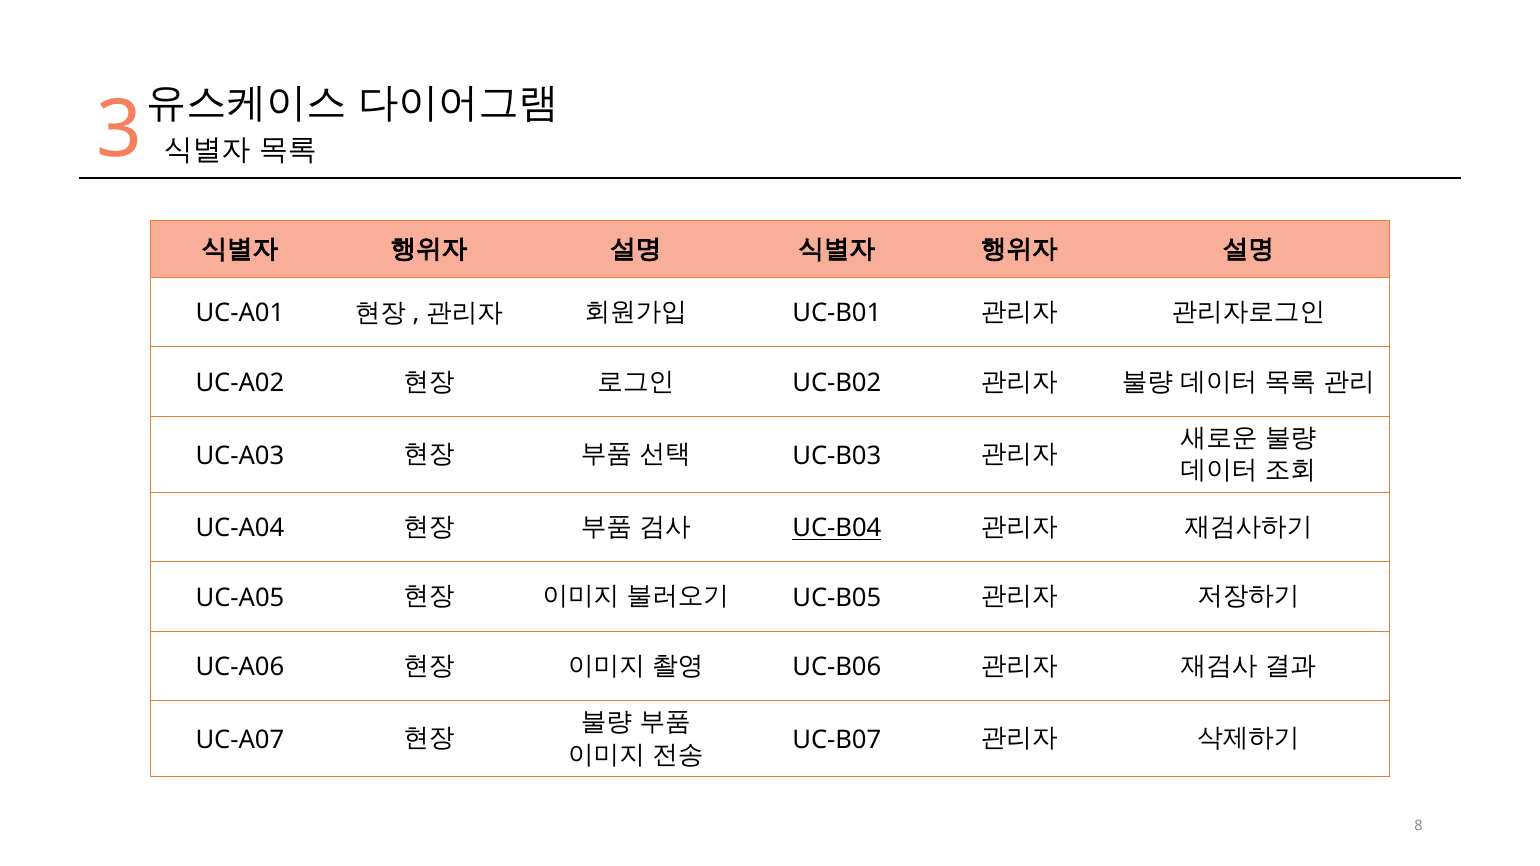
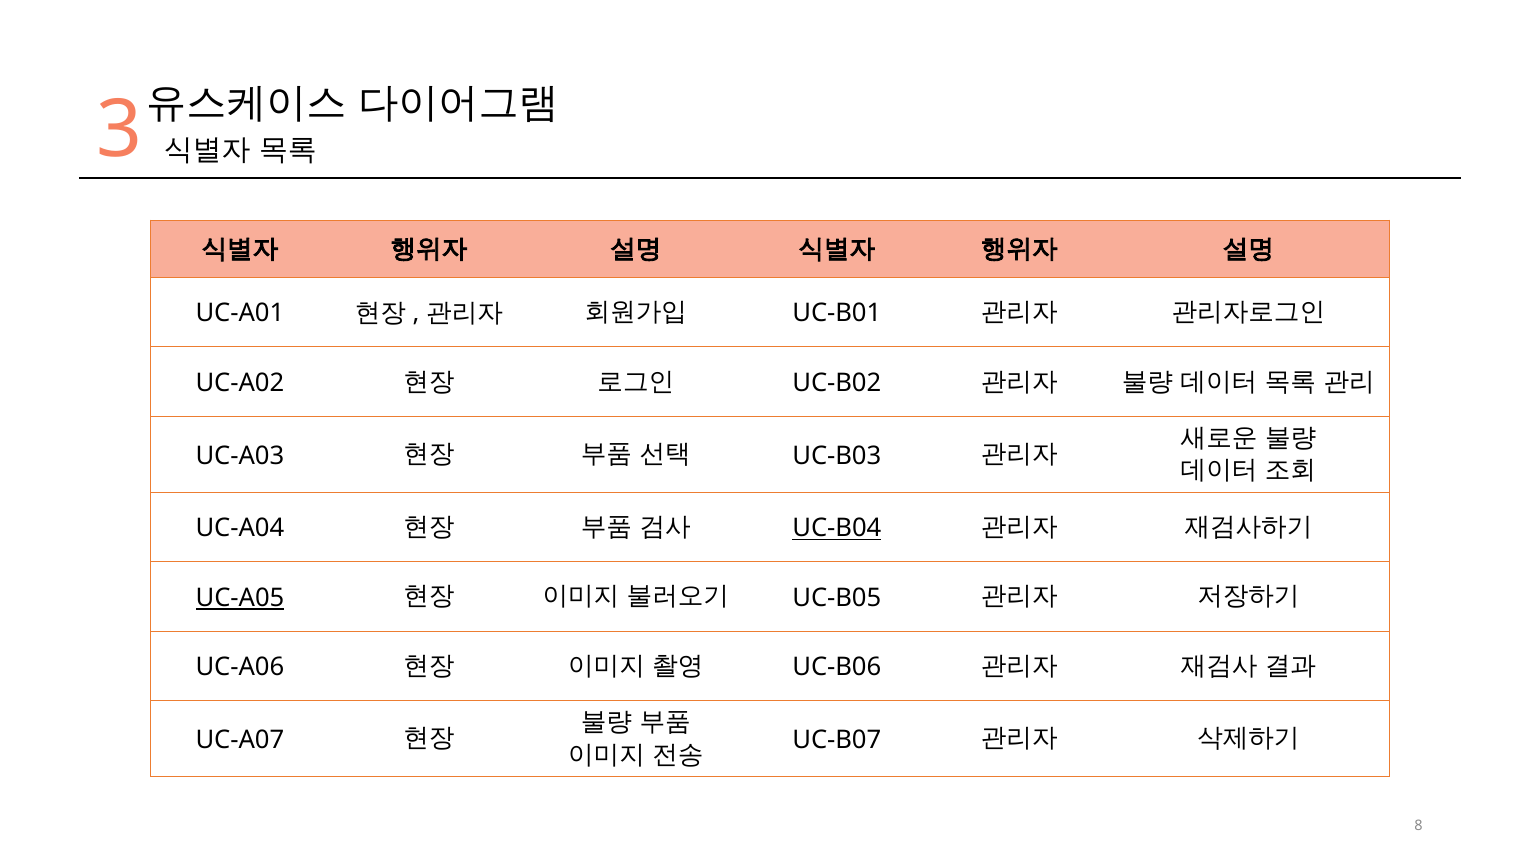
UC-A05 underline: none -> present
